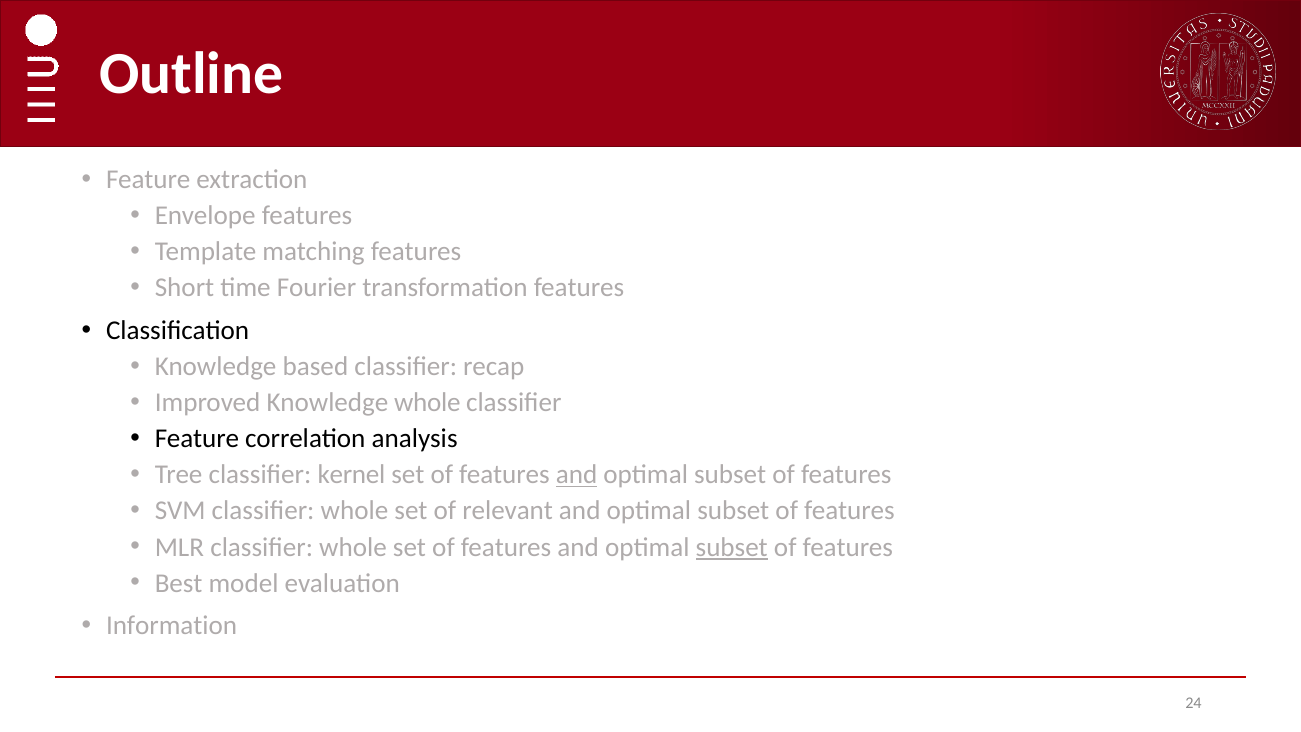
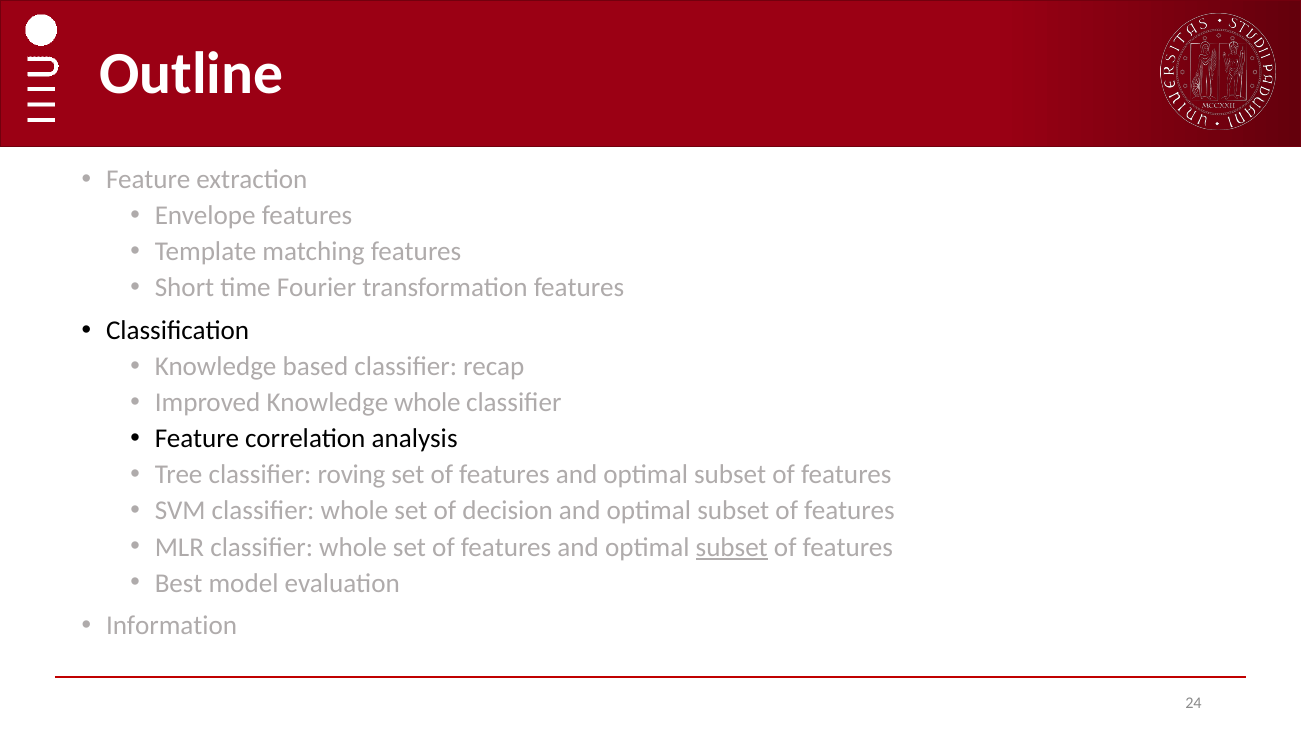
kernel: kernel -> roving
and at (577, 475) underline: present -> none
relevant: relevant -> decision
